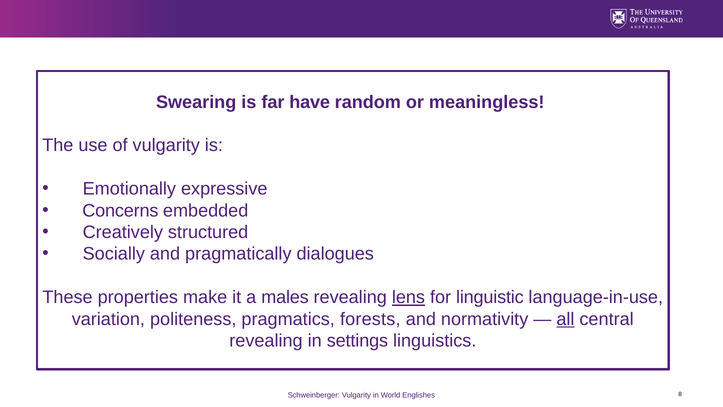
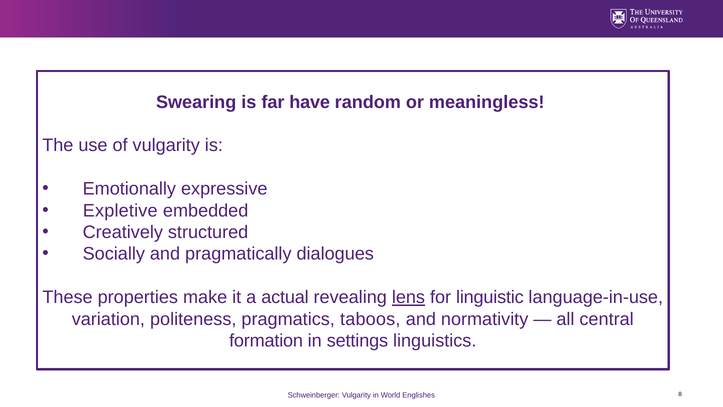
Concerns: Concerns -> Expletive
males: males -> actual
forests: forests -> taboos
all underline: present -> none
revealing at (266, 341): revealing -> formation
